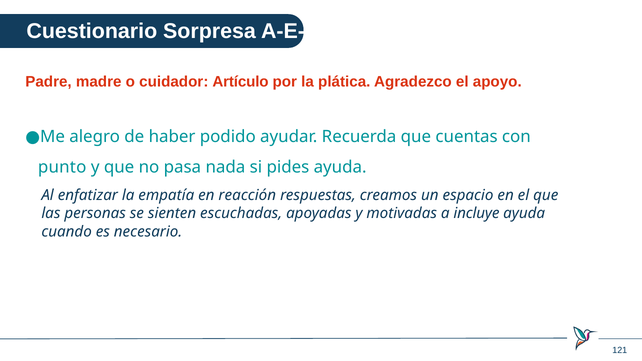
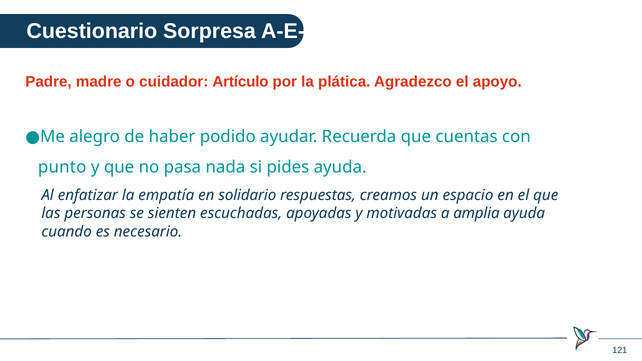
reacción: reacción -> solidario
incluye: incluye -> amplia
